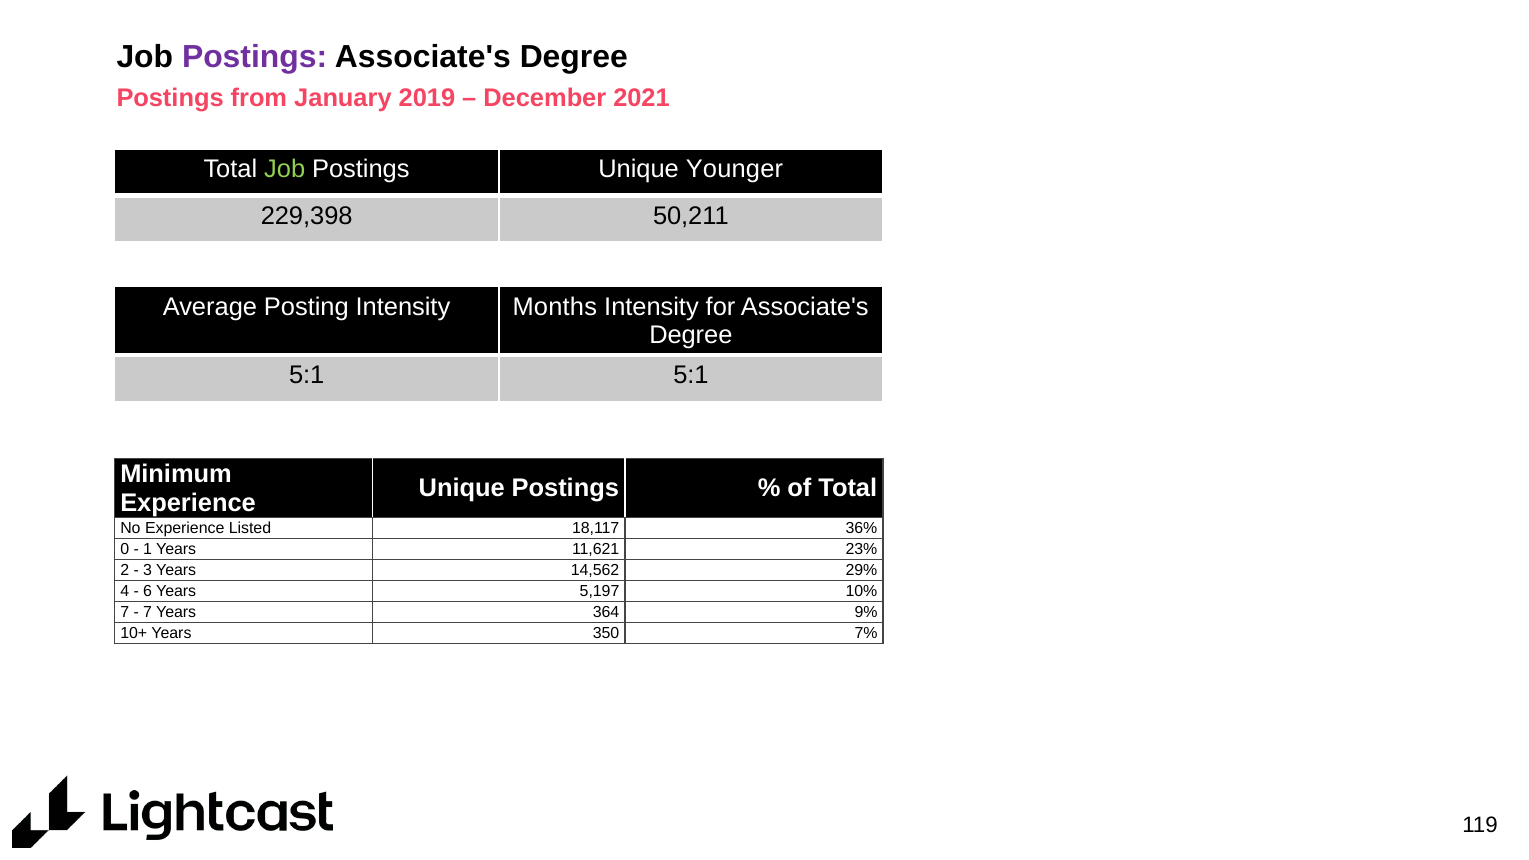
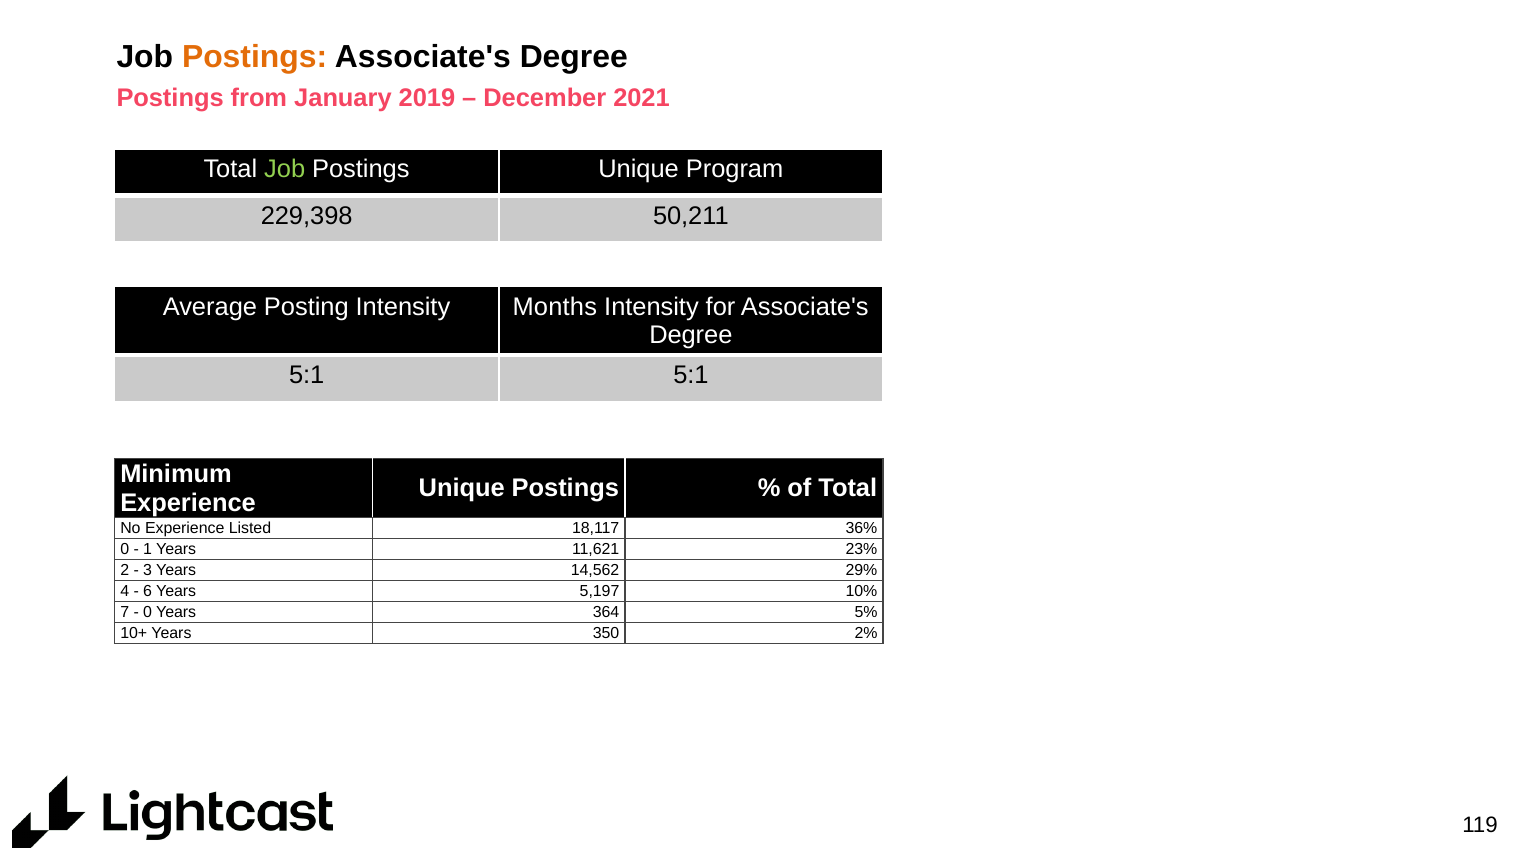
Postings at (255, 57) colour: purple -> orange
Younger: Younger -> Program
7 at (148, 612): 7 -> 0
9%: 9% -> 5%
7%: 7% -> 2%
